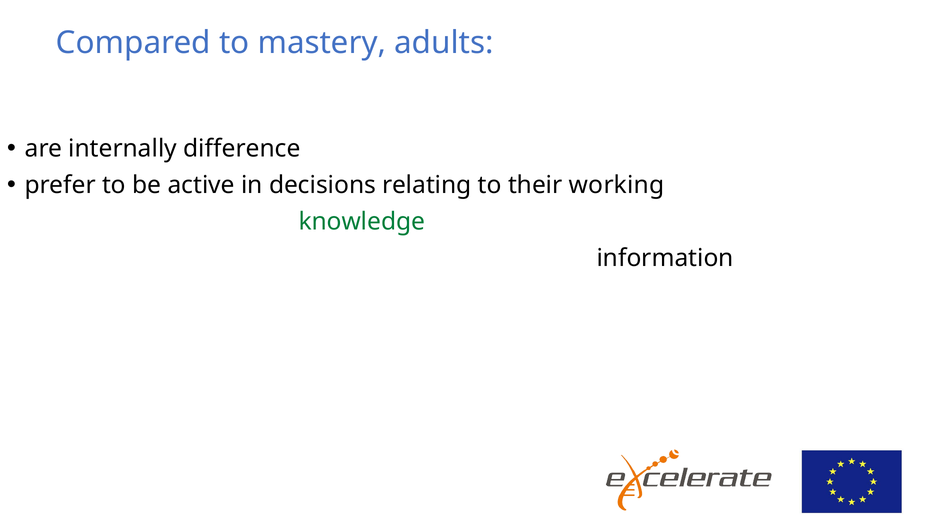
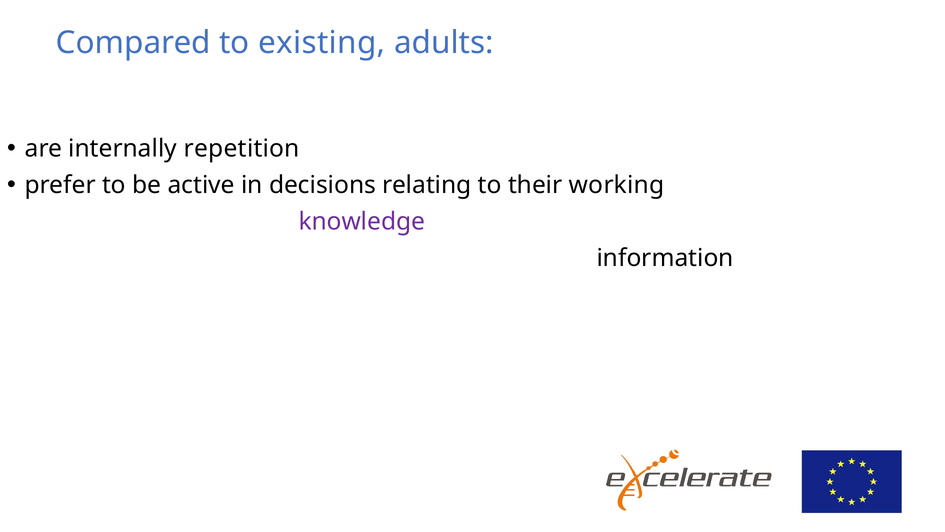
to mastery: mastery -> existing
difference: difference -> repetition
knowledge at (362, 221) colour: green -> purple
